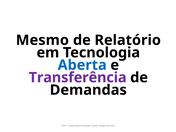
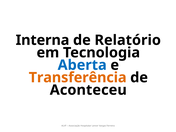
Mesmo: Mesmo -> Interna
Transferência colour: purple -> orange
Demandas: Demandas -> Aconteceu
